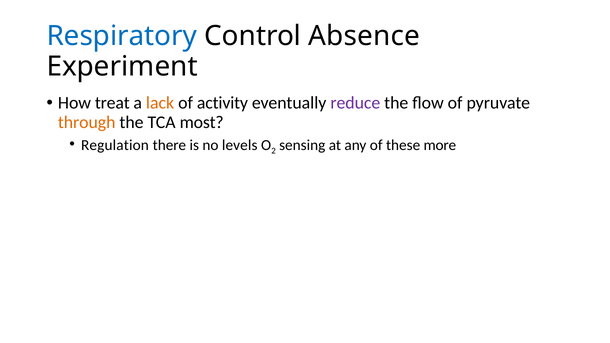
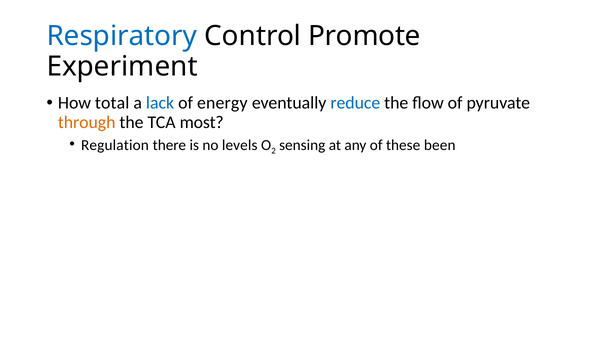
Absence: Absence -> Promote
treat: treat -> total
lack colour: orange -> blue
activity: activity -> energy
reduce colour: purple -> blue
more: more -> been
